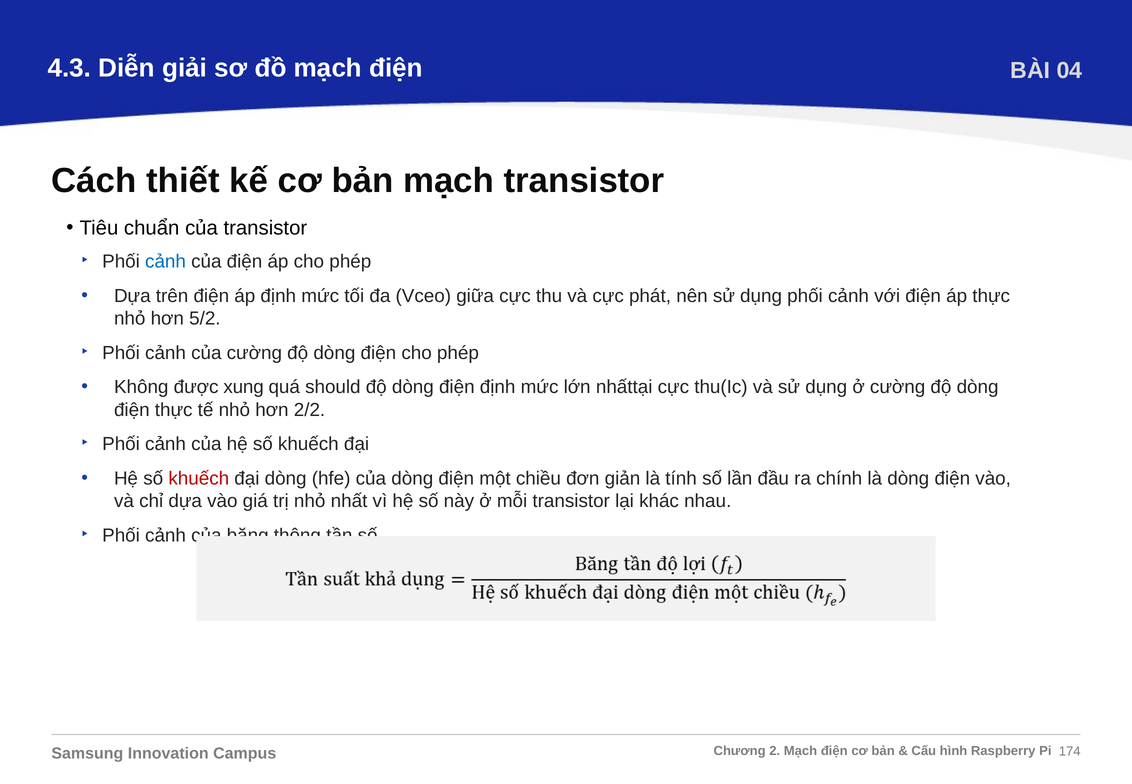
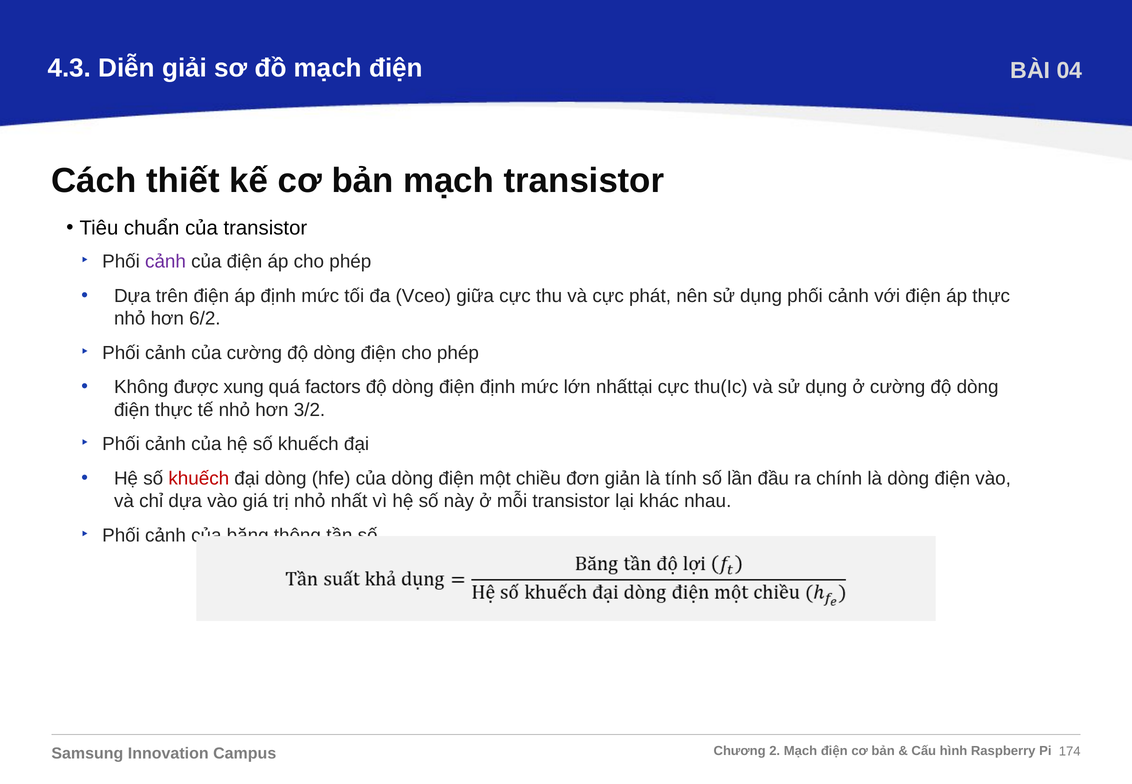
cảnh at (166, 262) colour: blue -> purple
5/2: 5/2 -> 6/2
should: should -> factors
2/2: 2/2 -> 3/2
